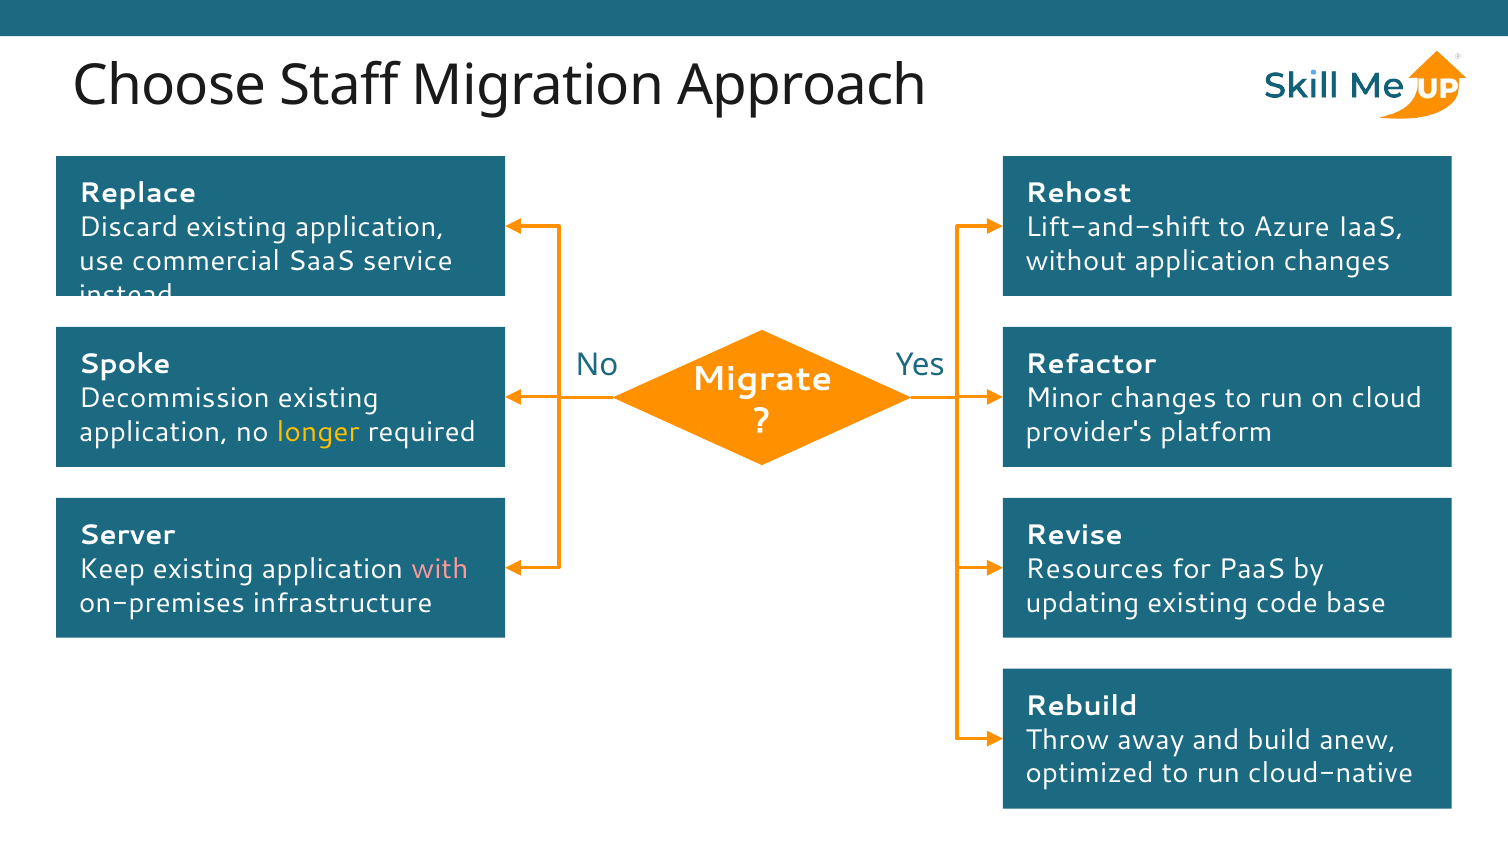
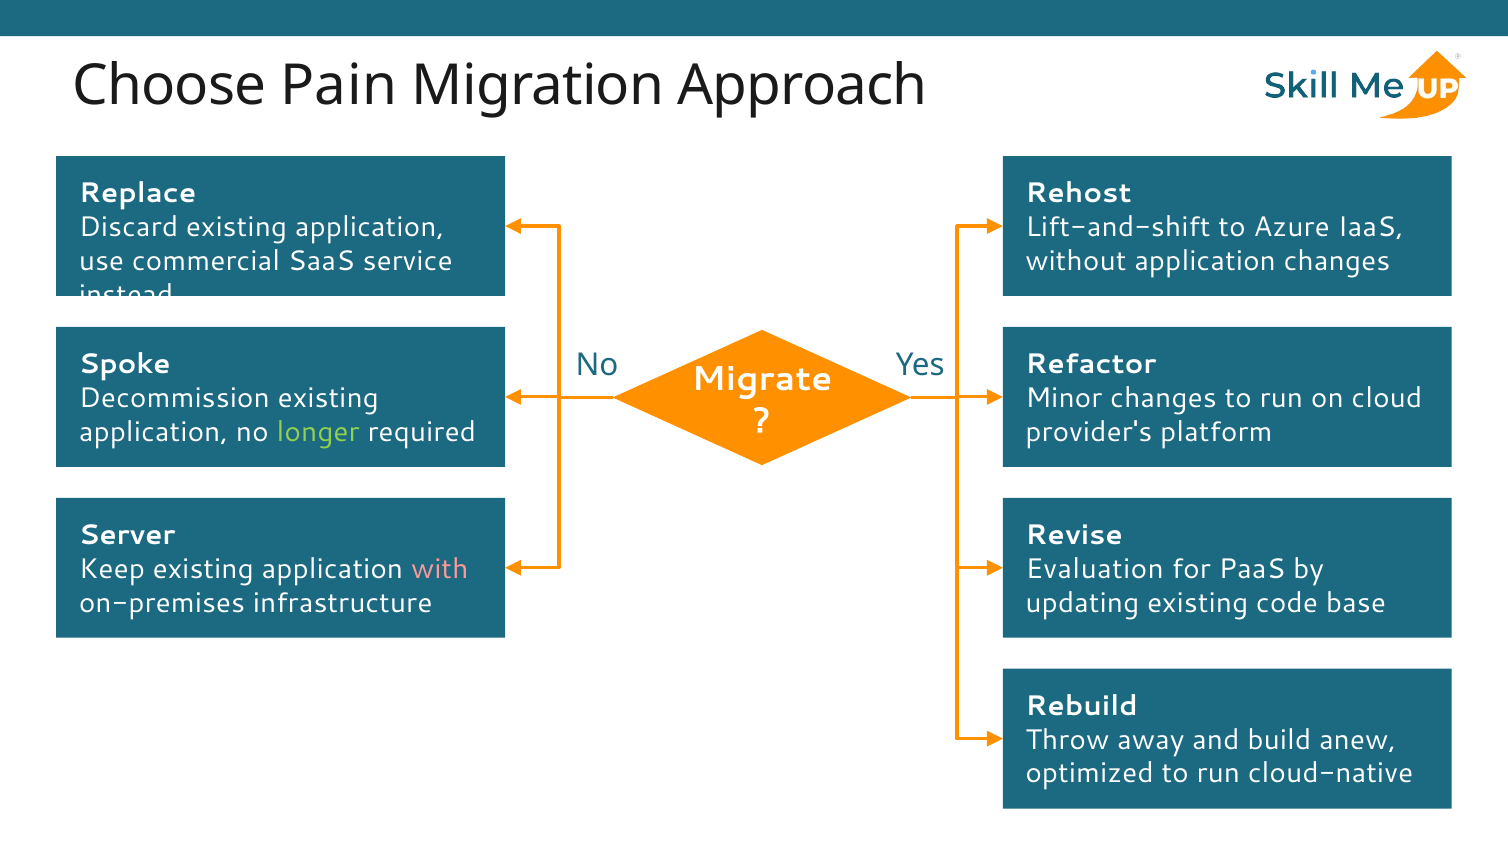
Staff: Staff -> Pain
longer colour: yellow -> light green
Resources: Resources -> Evaluation
